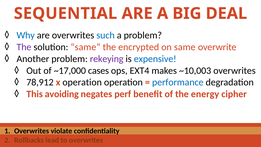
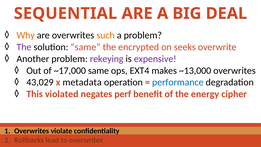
Why colour: blue -> orange
such colour: blue -> orange
on same: same -> seeks
expensive colour: blue -> purple
~17,000 cases: cases -> same
~10,003: ~10,003 -> ~13,000
78,912: 78,912 -> 43,029
x operation: operation -> metadata
avoiding: avoiding -> violated
